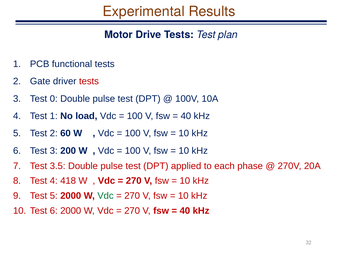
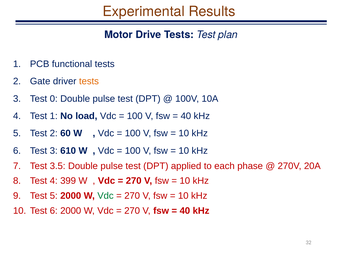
tests at (89, 81) colour: red -> orange
200: 200 -> 610
418: 418 -> 399
